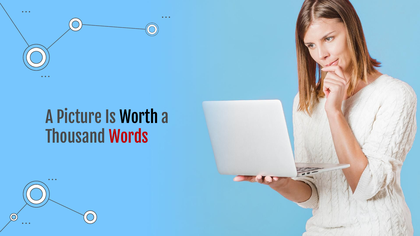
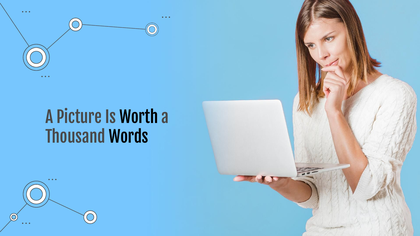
Words colour: red -> black
